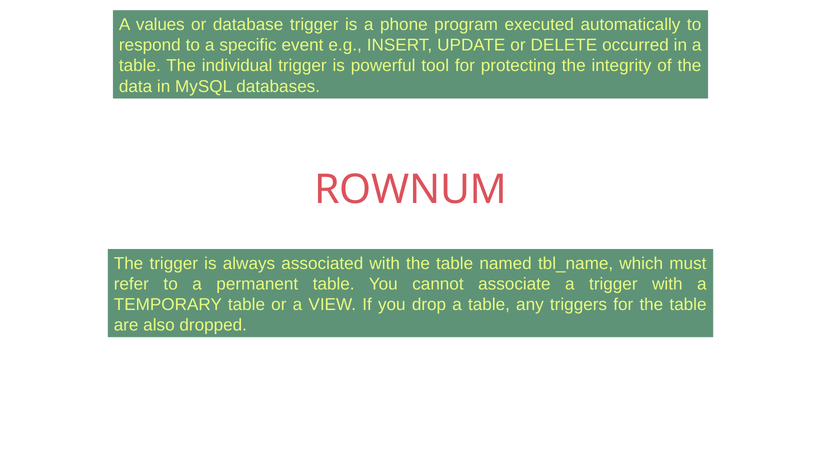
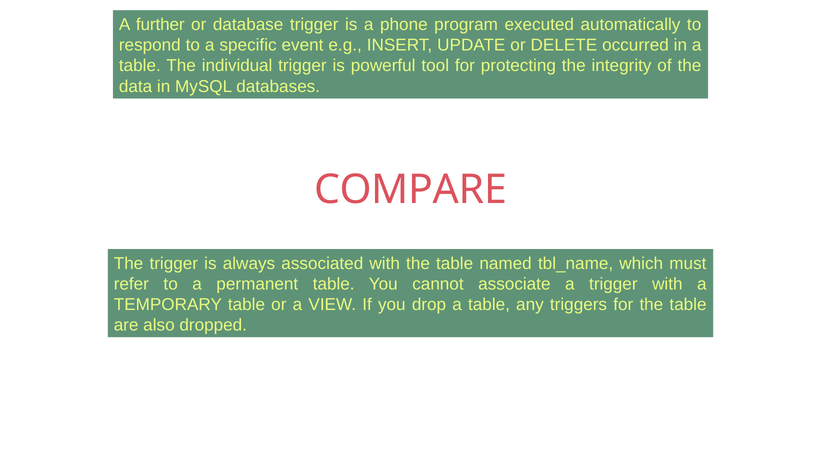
values: values -> further
ROWNUM: ROWNUM -> COMPARE
